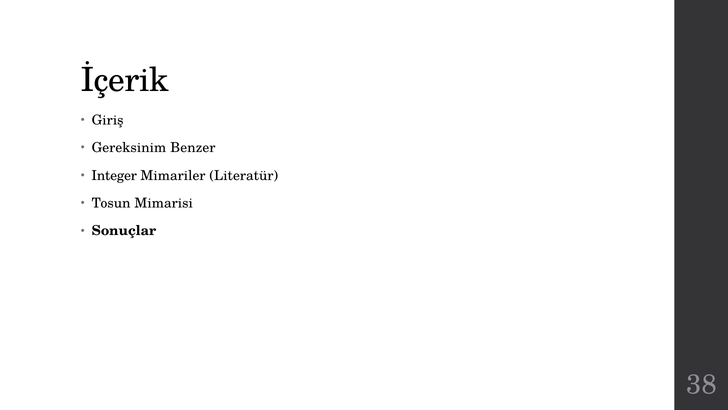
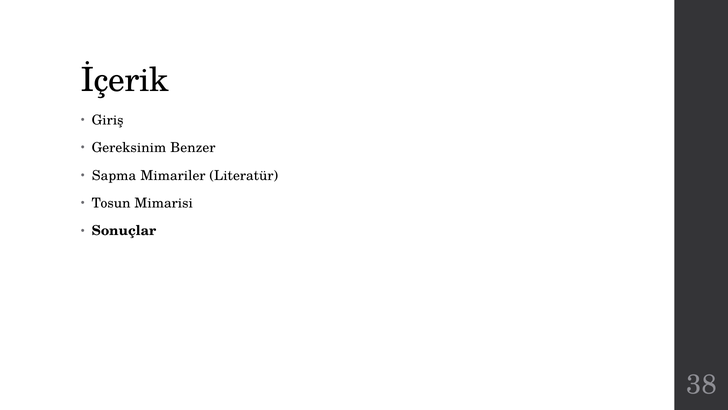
Integer: Integer -> Sapma
